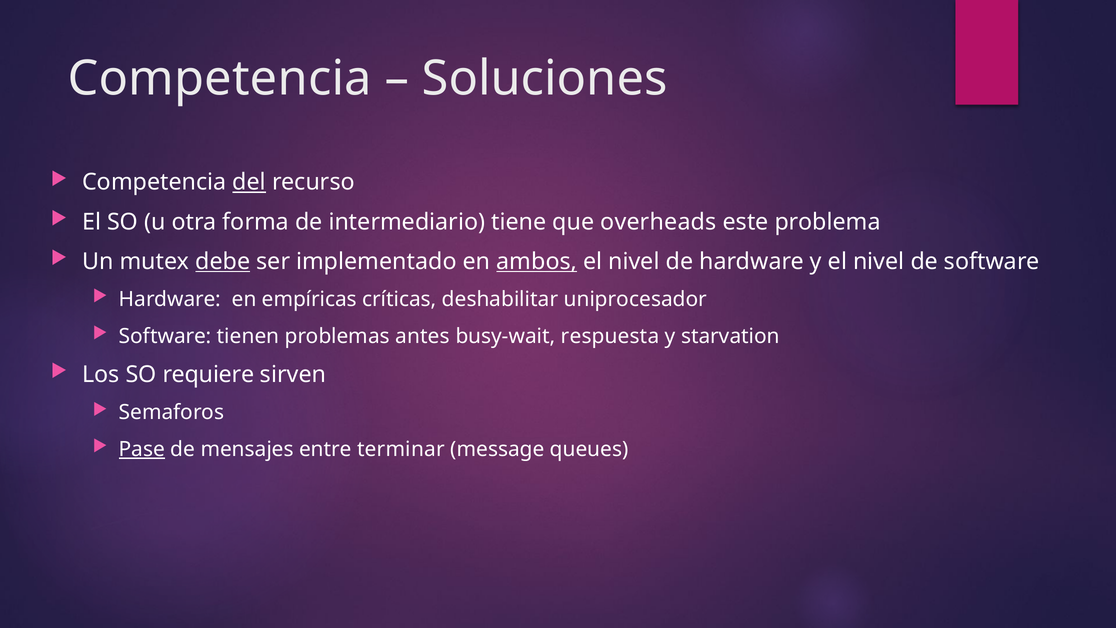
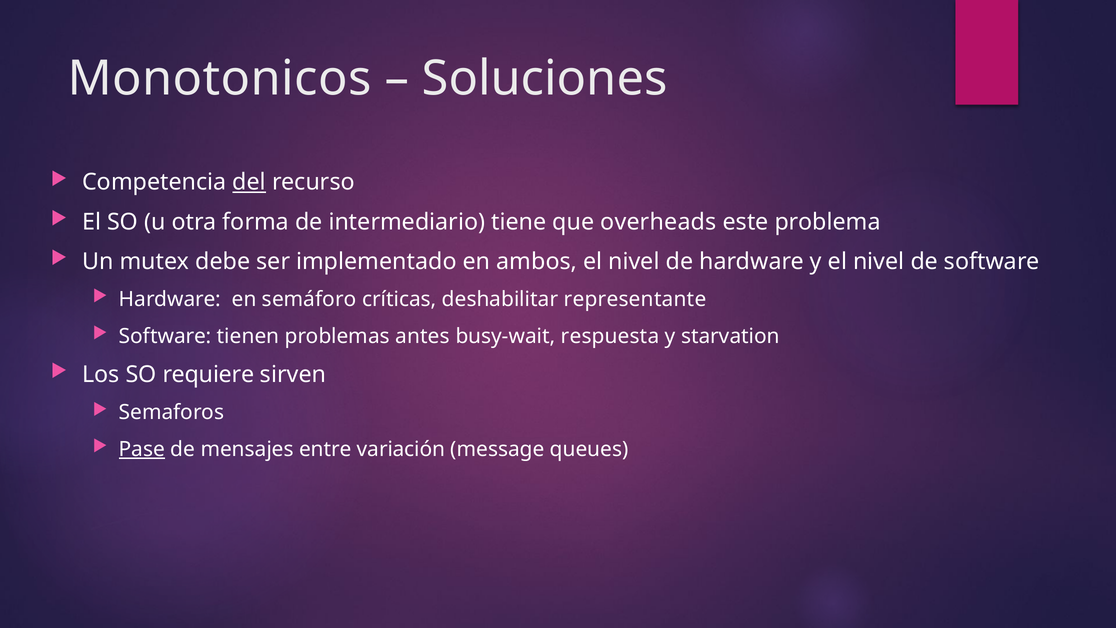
Competencia at (220, 78): Competencia -> Monotonicos
debe underline: present -> none
ambos underline: present -> none
empíricas: empíricas -> semáforo
uniprocesador: uniprocesador -> representante
terminar: terminar -> variación
